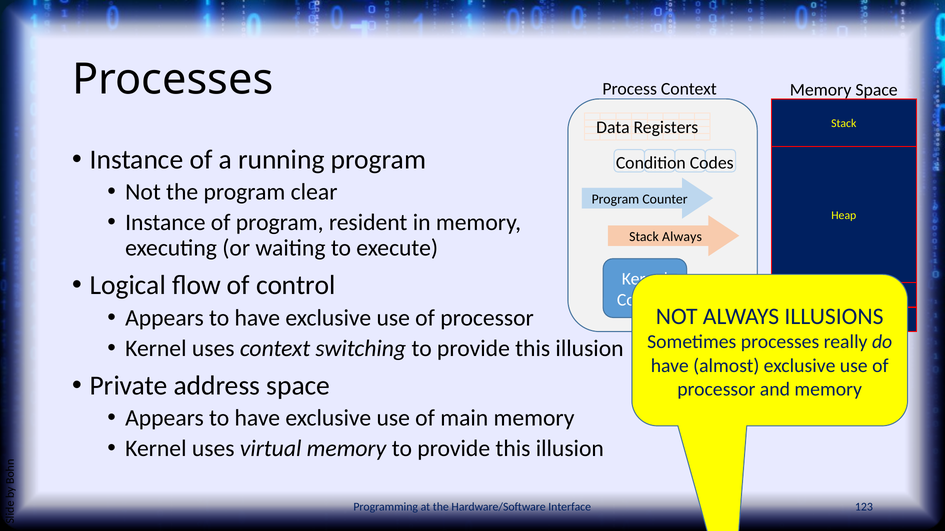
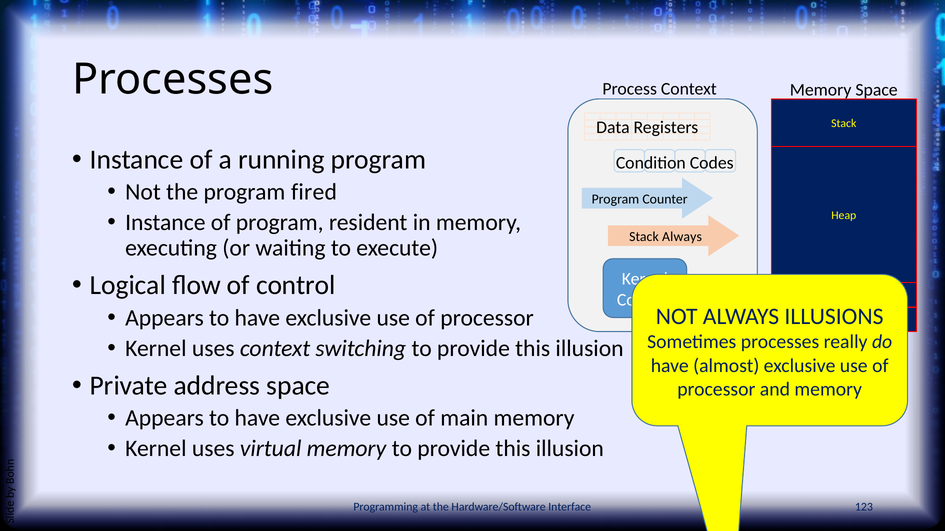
clear: clear -> fired
